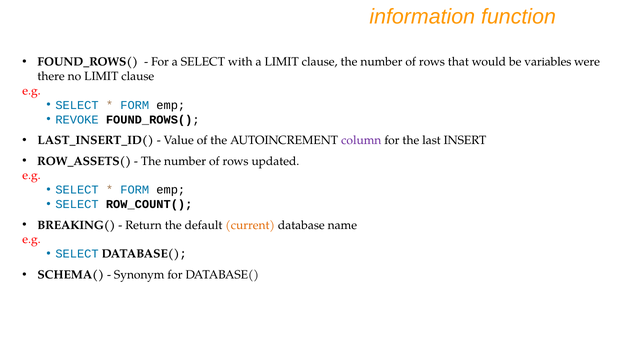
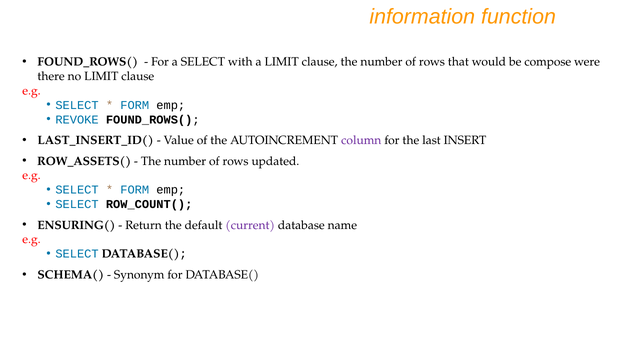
variables: variables -> compose
BREAKING(: BREAKING( -> ENSURING(
current colour: orange -> purple
